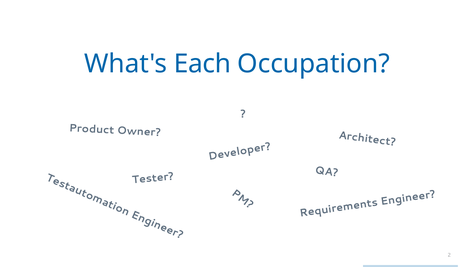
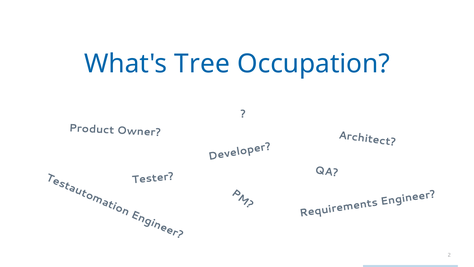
Each: Each -> Tree
